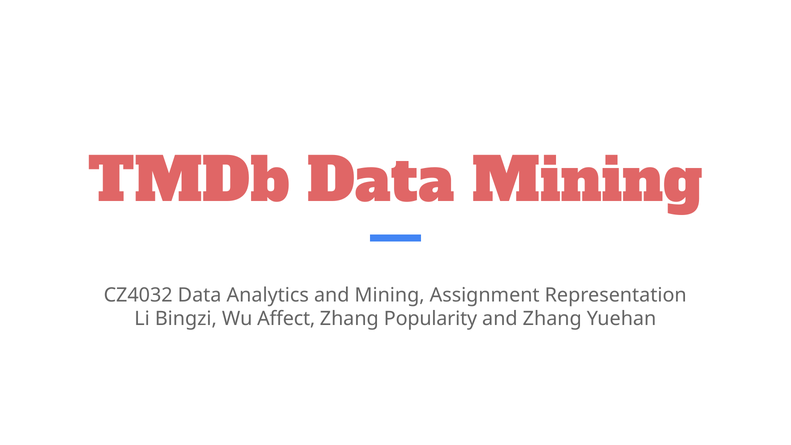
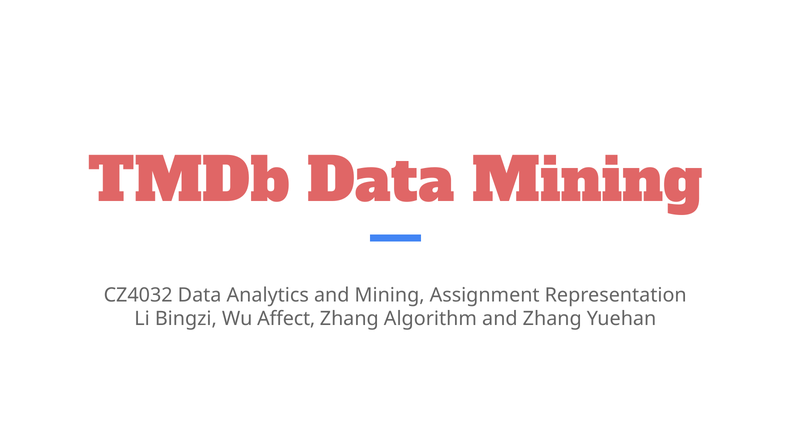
Popularity: Popularity -> Algorithm
